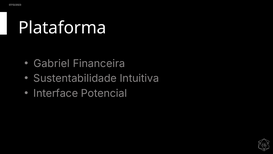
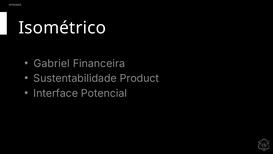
Plataforma: Plataforma -> Isométrico
Intuitiva: Intuitiva -> Product
